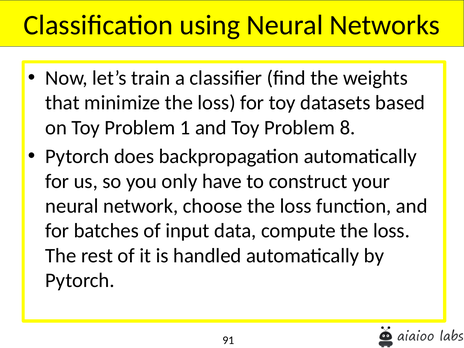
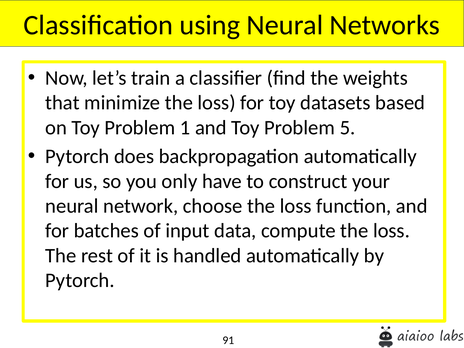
8: 8 -> 5
